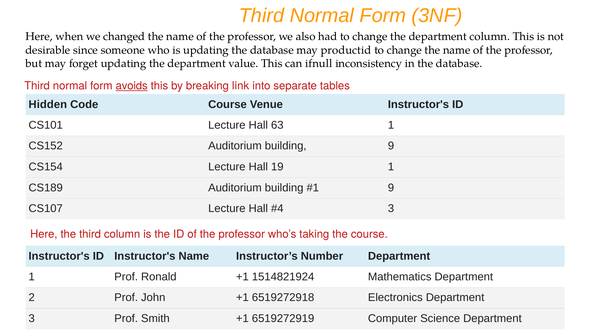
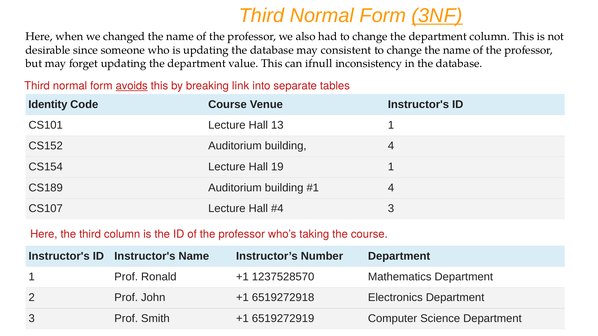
3NF underline: none -> present
productid: productid -> consistent
Hidden: Hidden -> Identity
63: 63 -> 13
building 9: 9 -> 4
9 at (391, 188): 9 -> 4
1514821924: 1514821924 -> 1237528570
